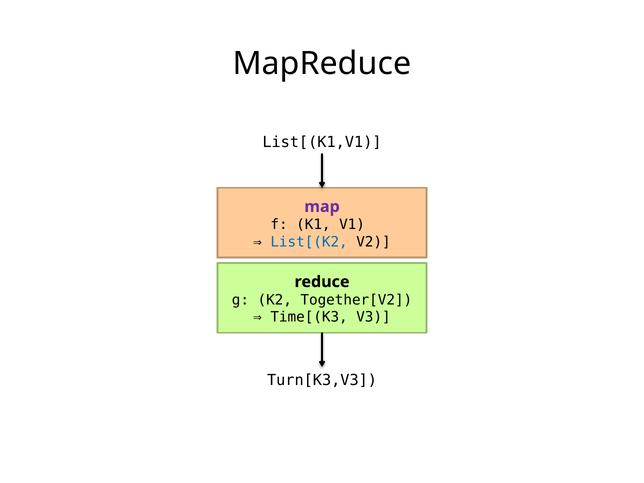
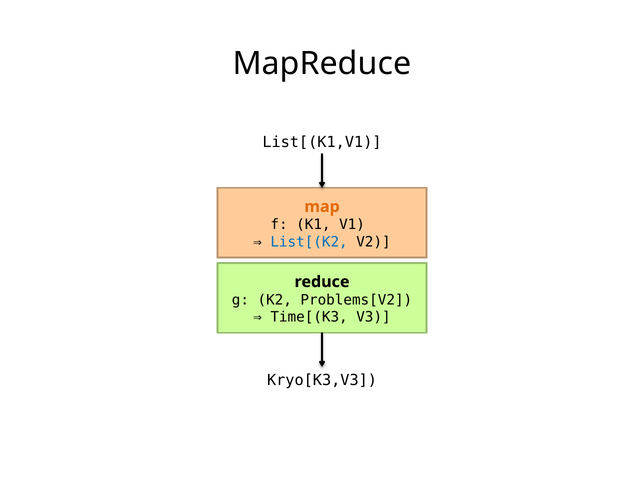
map colour: purple -> orange
Together[V2: Together[V2 -> Problems[V2
Turn[K3,V3: Turn[K3,V3 -> Kryo[K3,V3
